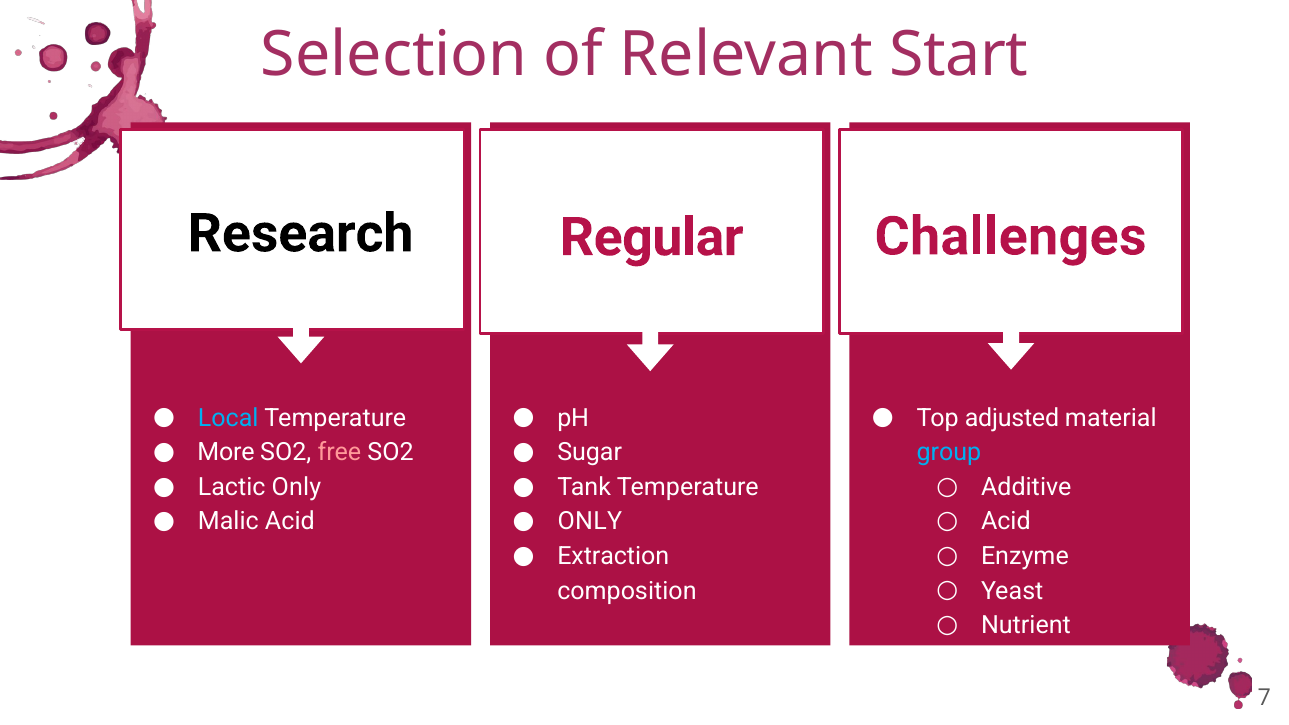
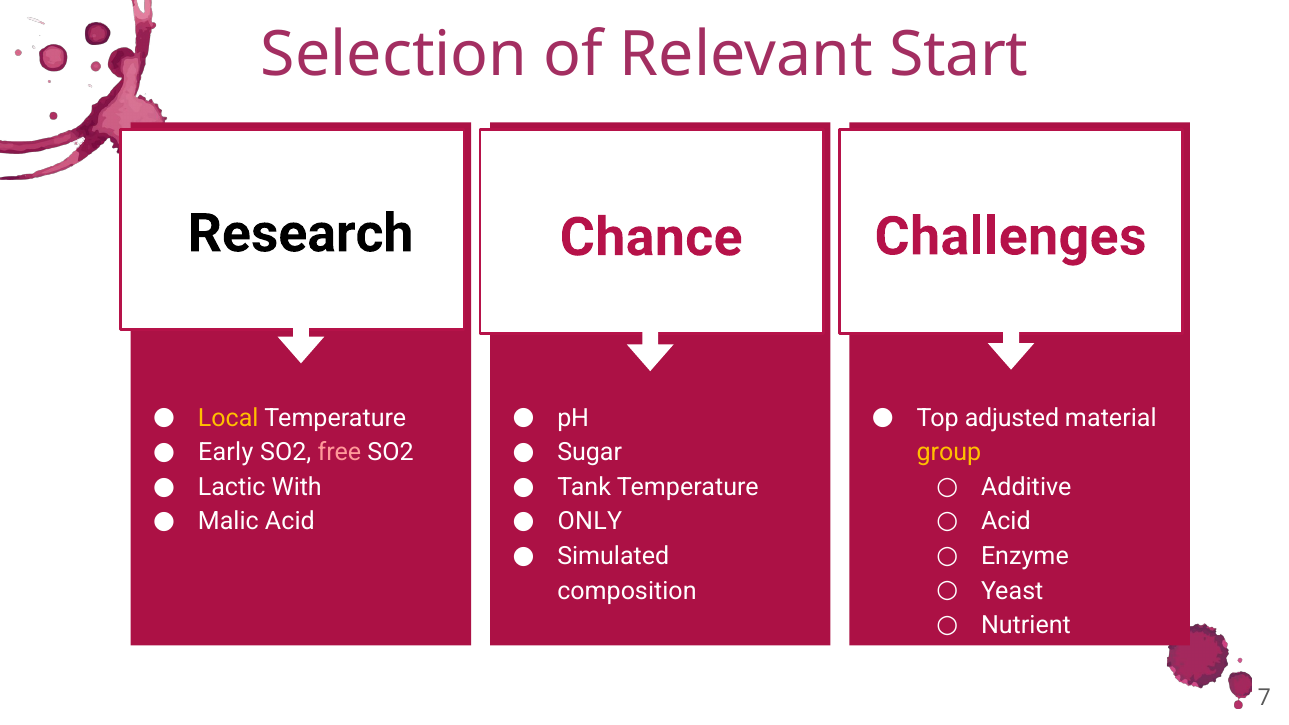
Regular: Regular -> Chance
Local colour: light blue -> yellow
More: More -> Early
group colour: light blue -> yellow
Lactic Only: Only -> With
Extraction: Extraction -> Simulated
